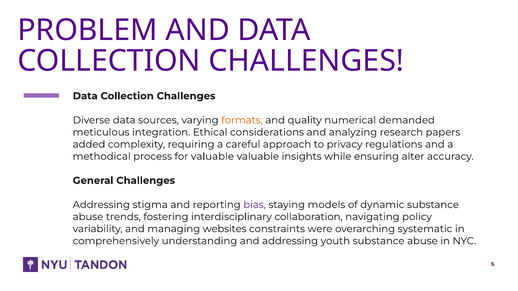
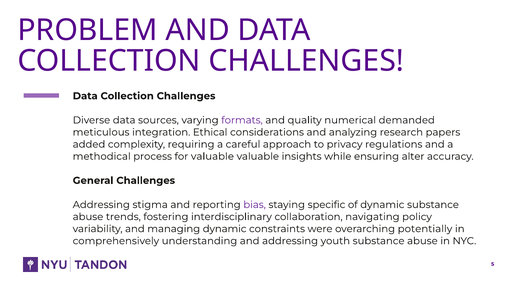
formats colour: orange -> purple
models: models -> specific
managing websites: websites -> dynamic
systematic: systematic -> potentially
